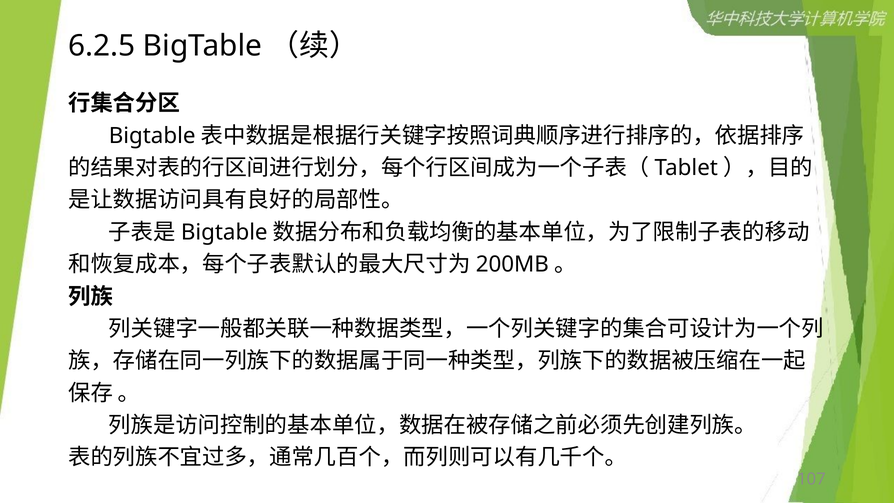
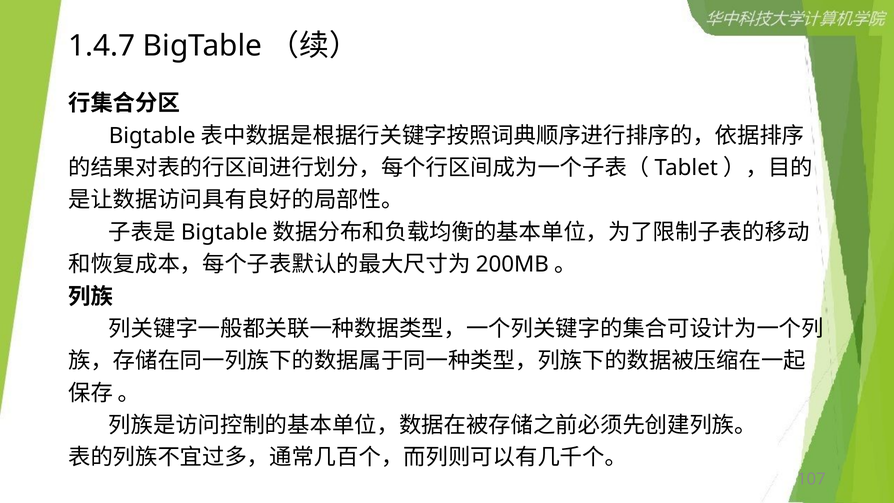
6.2.5: 6.2.5 -> 1.4.7
